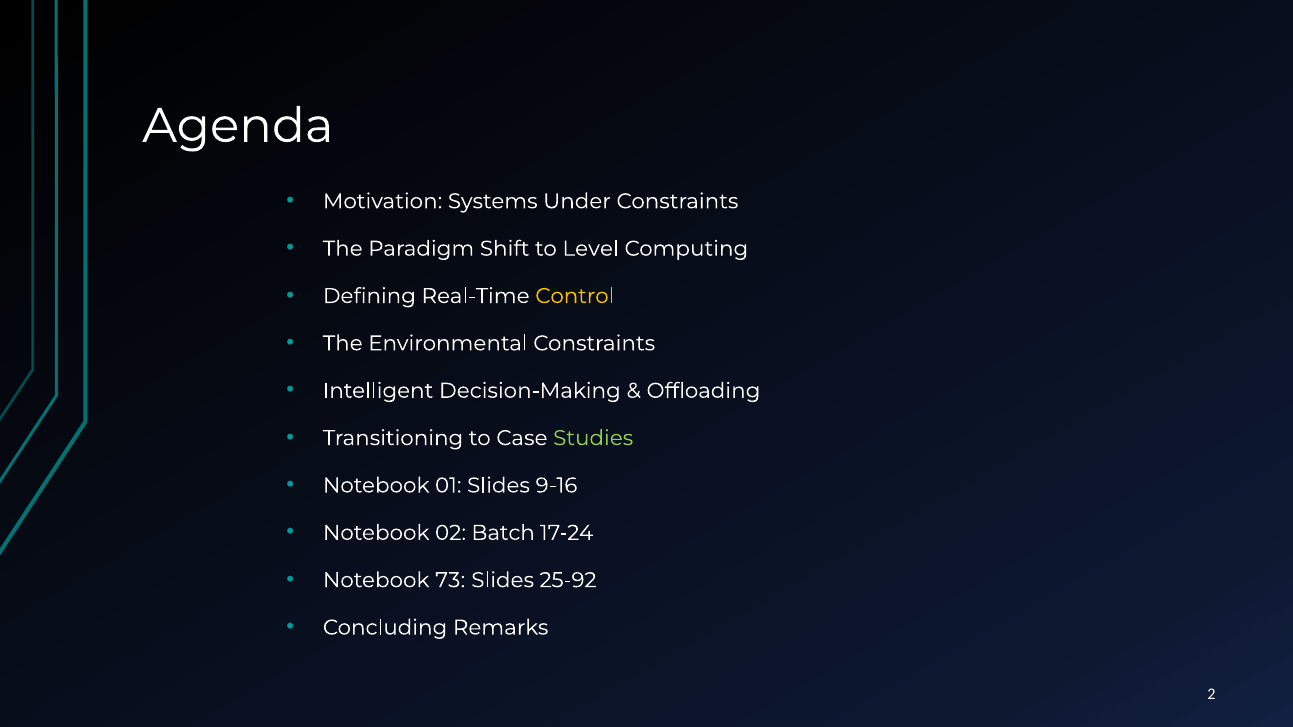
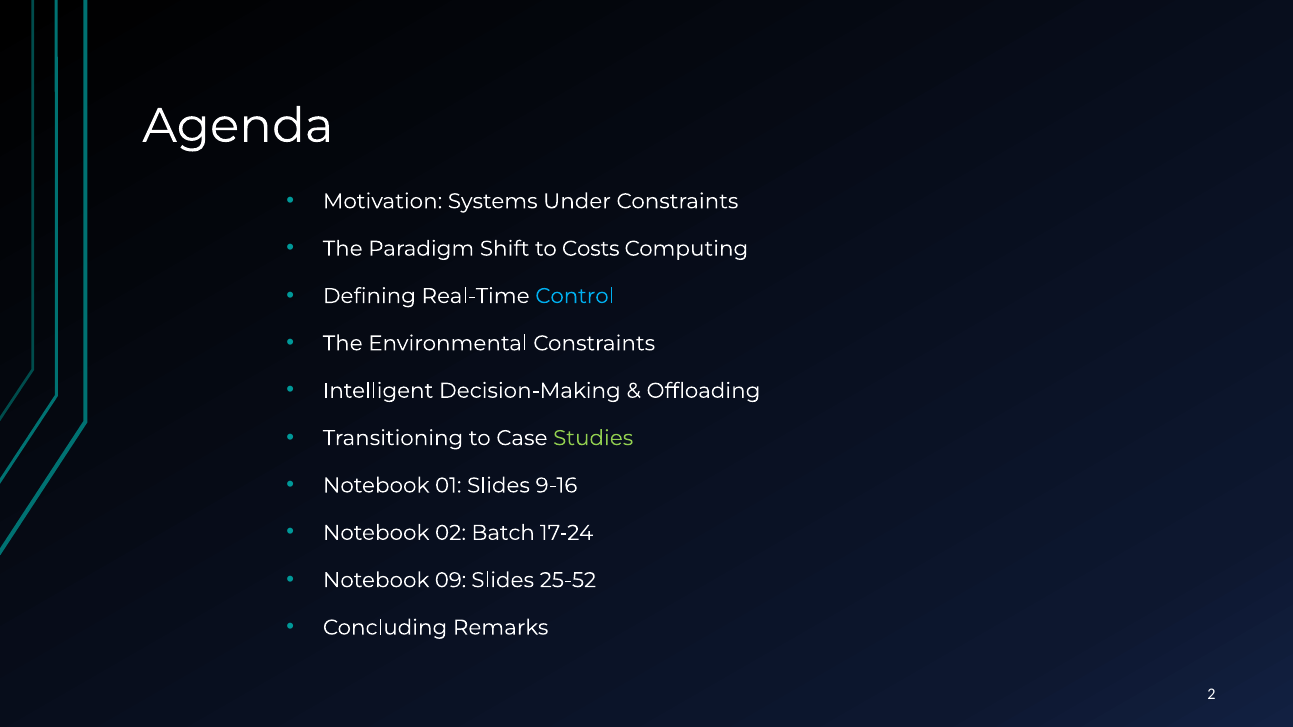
Level: Level -> Costs
Control colour: yellow -> light blue
73: 73 -> 09
25-92: 25-92 -> 25-52
